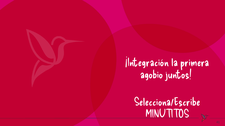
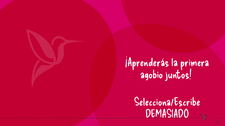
¡Integración: ¡Integración -> ¡Aprenderás
MINUTITOS: MINUTITOS -> DEMASIADO
